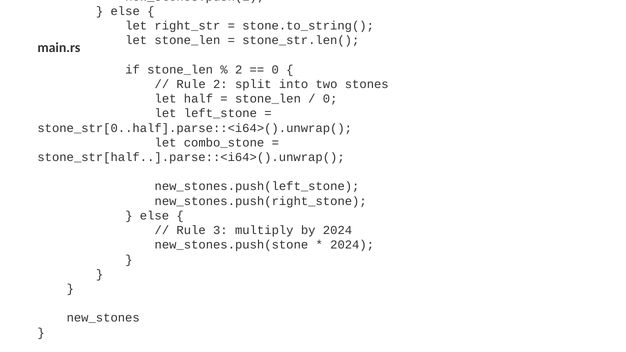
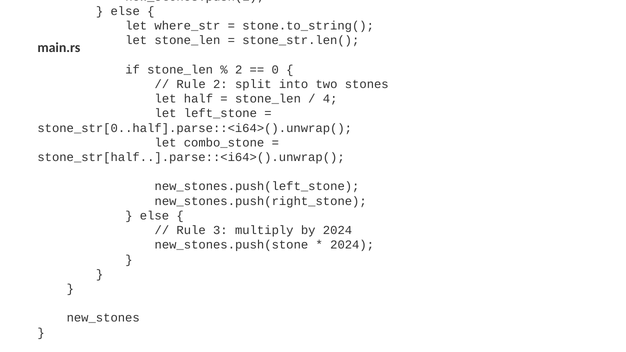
right_str: right_str -> where_str
0 at (330, 99): 0 -> 4
